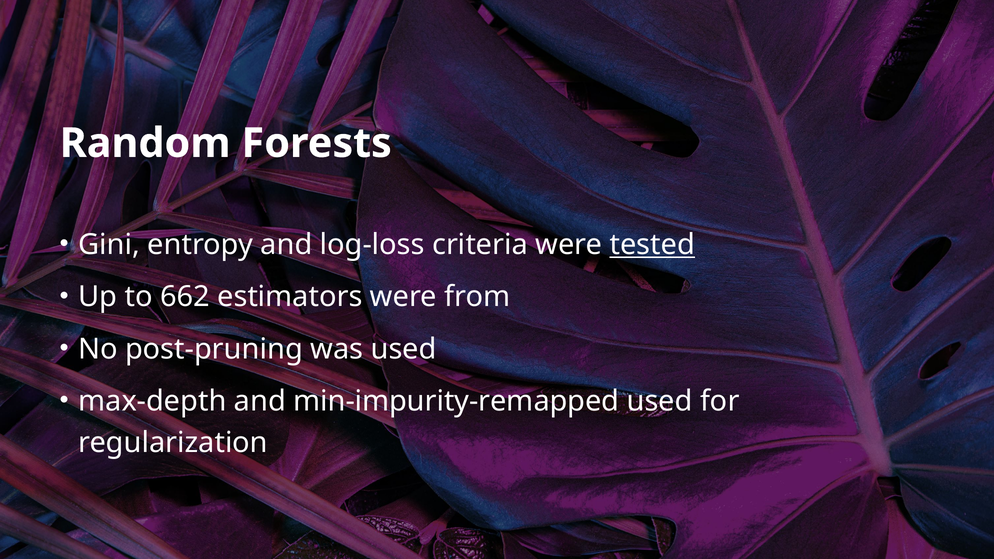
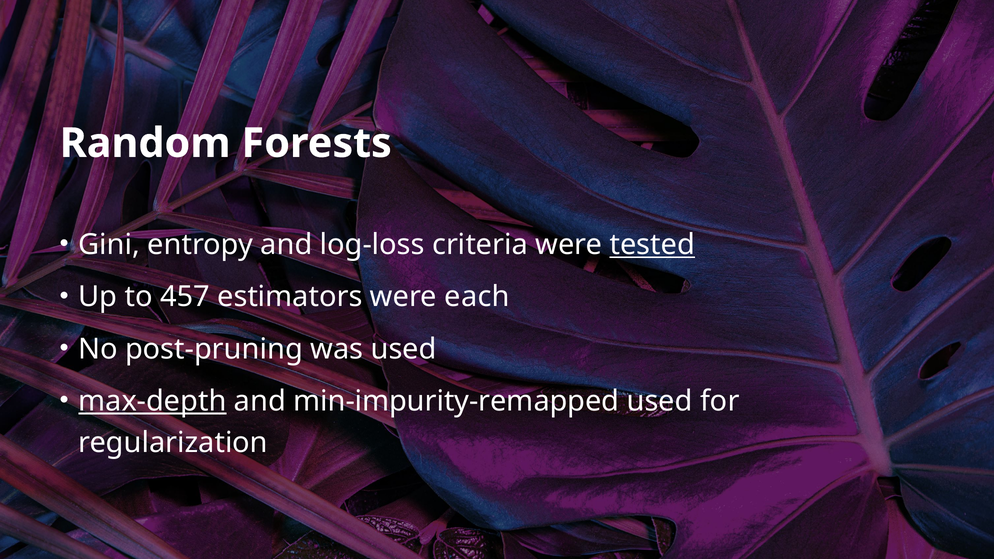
662: 662 -> 457
from: from -> each
max-depth underline: none -> present
